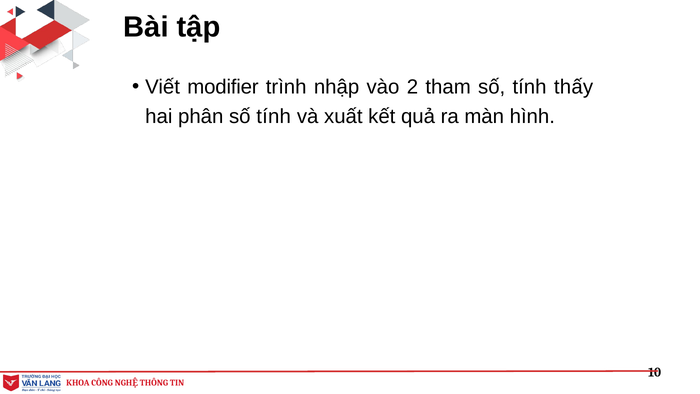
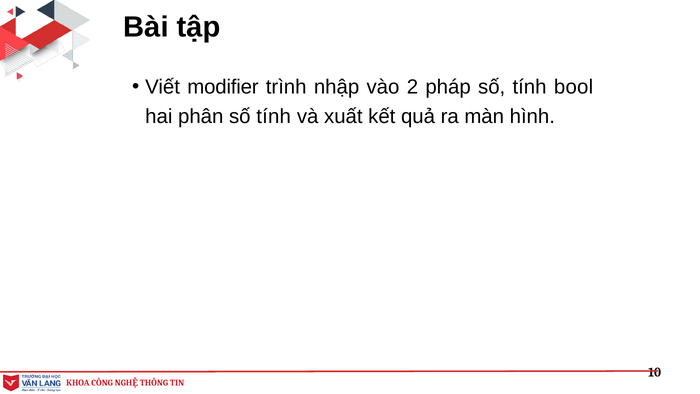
tham: tham -> pháp
thấy: thấy -> bool
